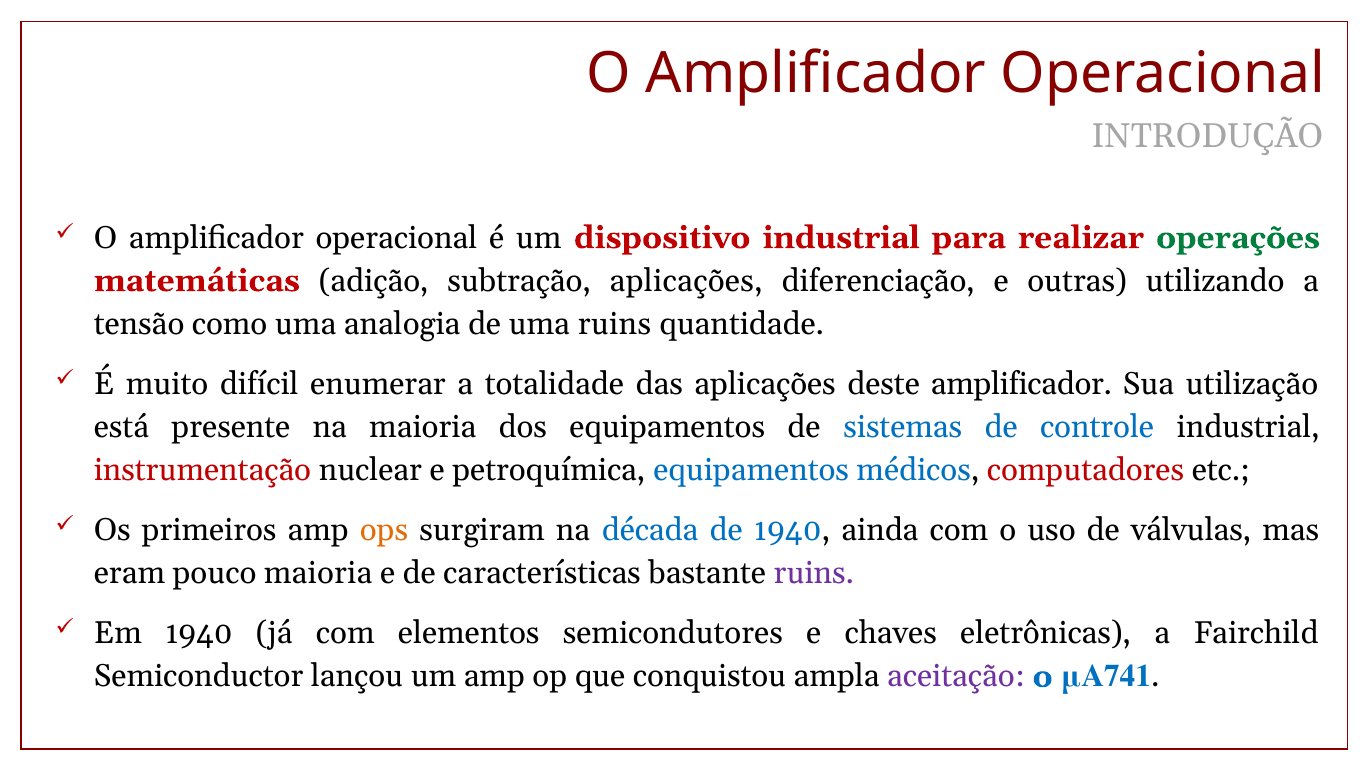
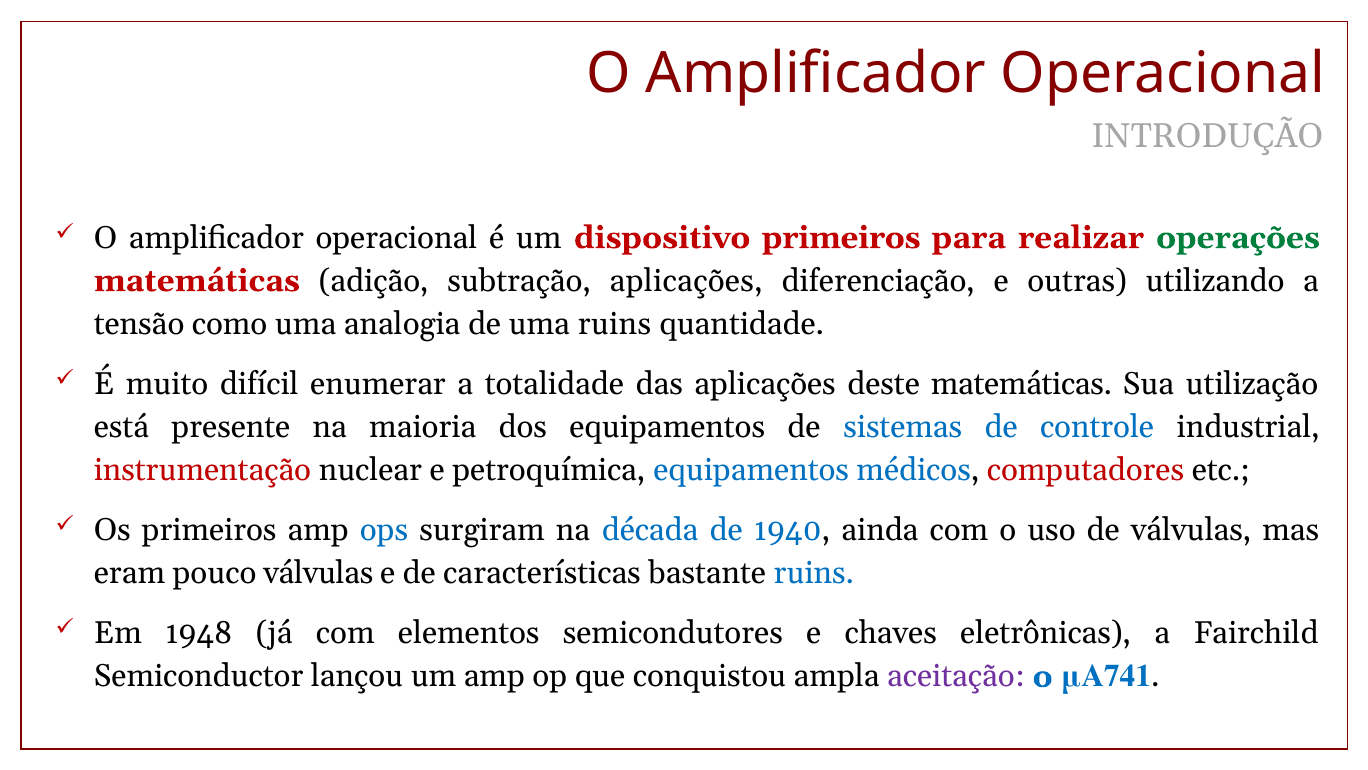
dispositivo industrial: industrial -> primeiros
deste amplificador: amplificador -> matemáticas
ops colour: orange -> blue
pouco maioria: maioria -> válvulas
ruins at (814, 573) colour: purple -> blue
Em 1940: 1940 -> 1948
